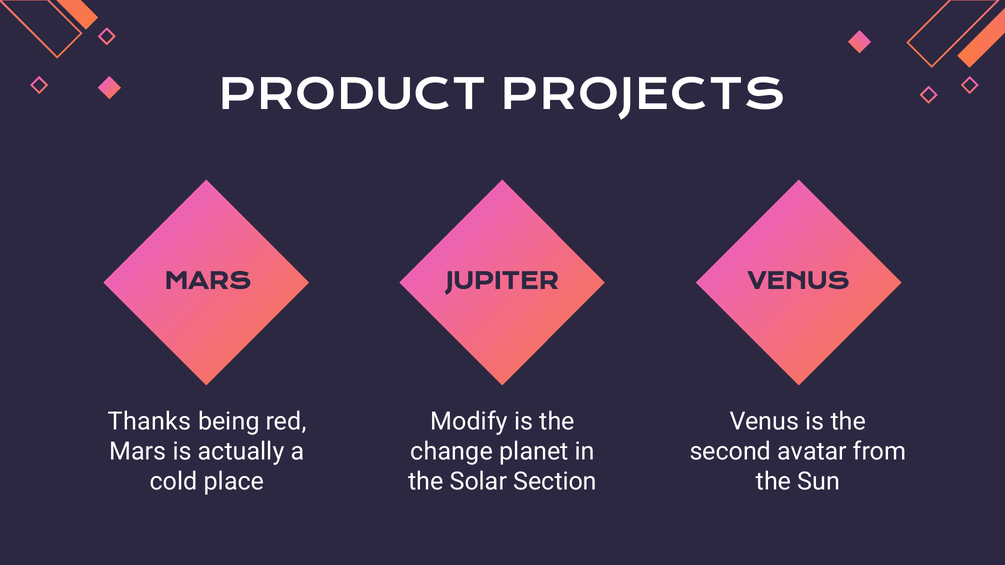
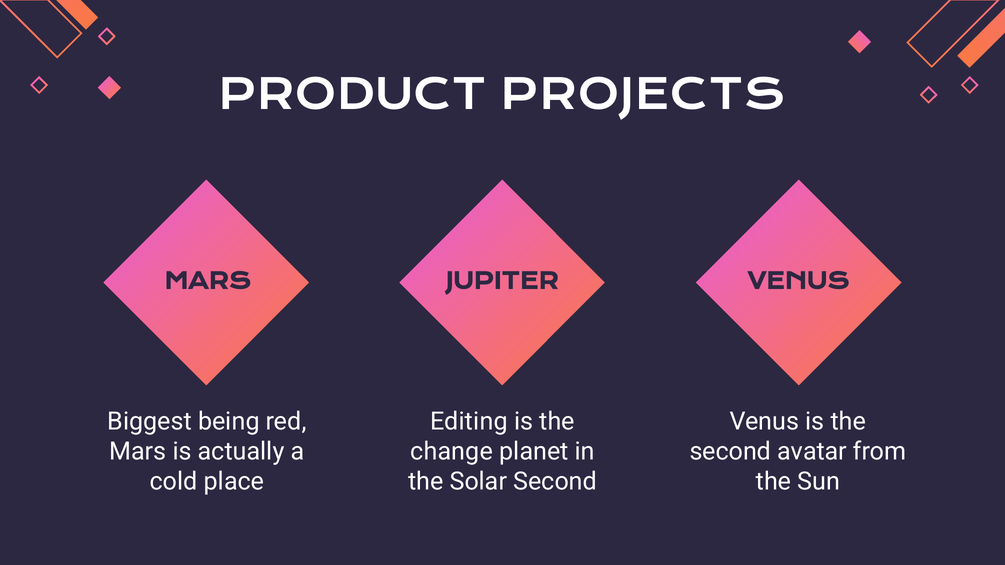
Thanks: Thanks -> Biggest
Modify: Modify -> Editing
Solar Section: Section -> Second
